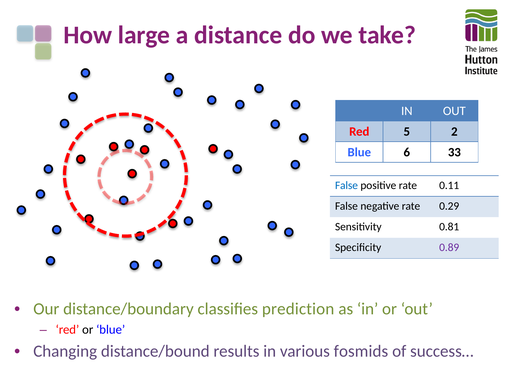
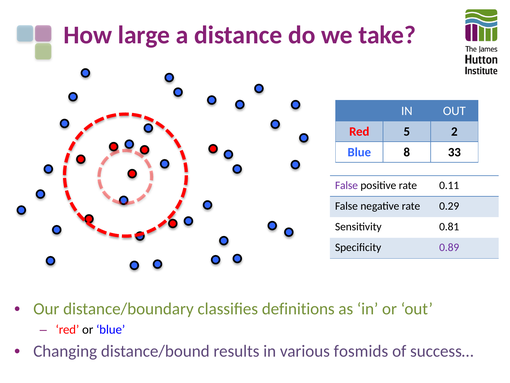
6: 6 -> 8
False at (346, 185) colour: blue -> purple
prediction: prediction -> definitions
